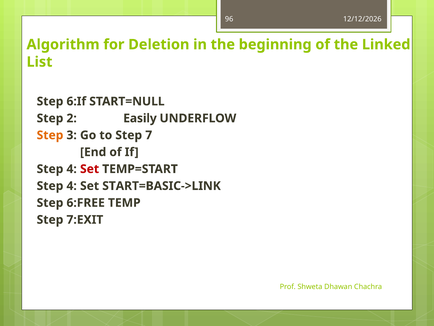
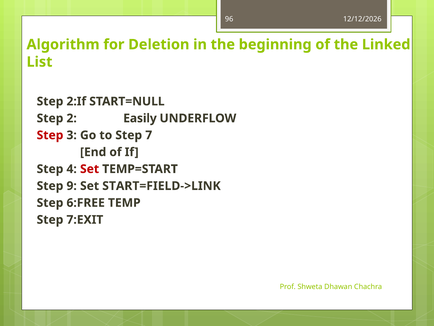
6:If: 6:If -> 2:If
Step at (50, 135) colour: orange -> red
4 at (72, 186): 4 -> 9
START=BASIC->LINK: START=BASIC->LINK -> START=FIELD->LINK
